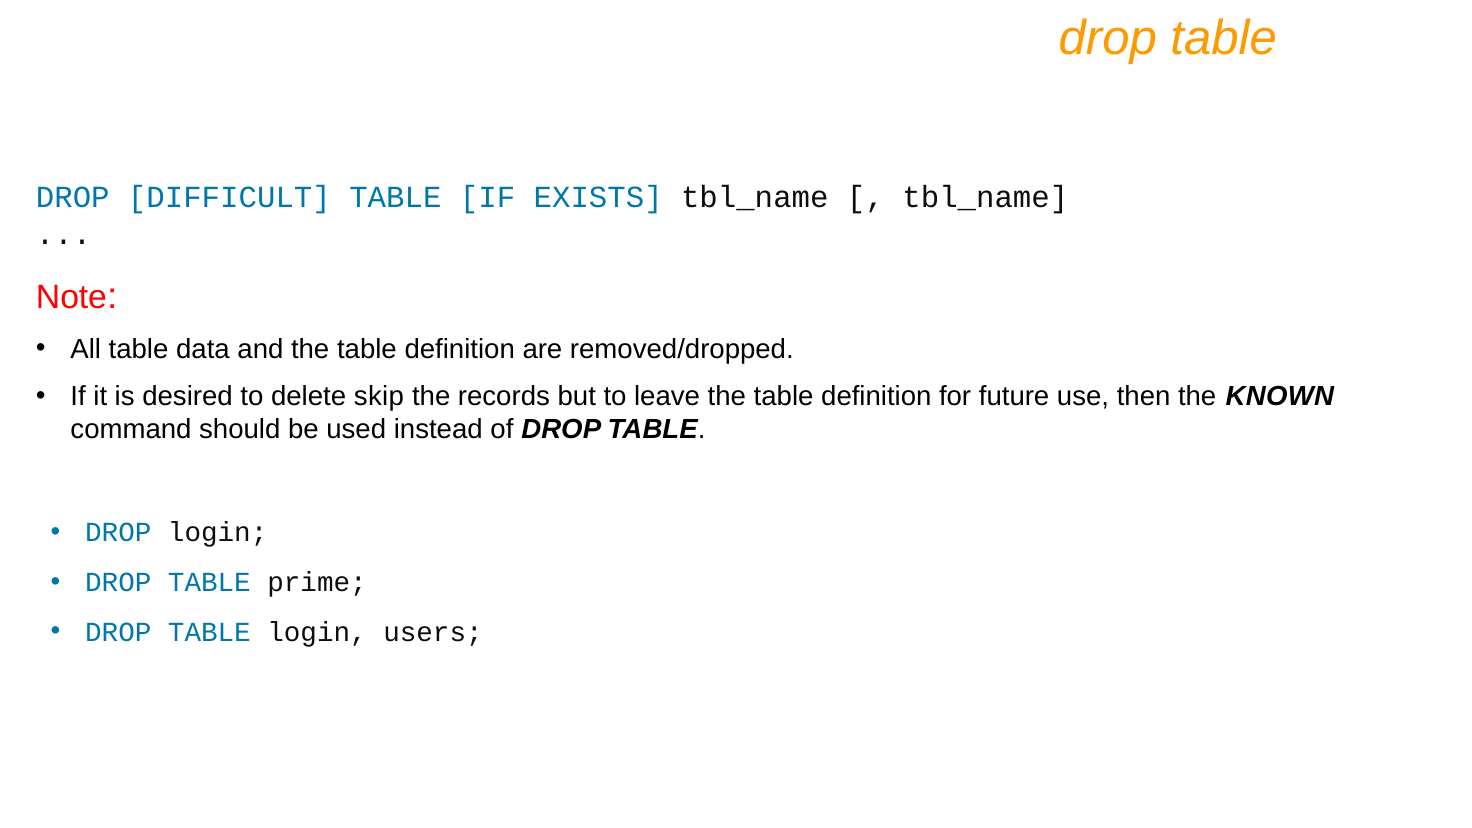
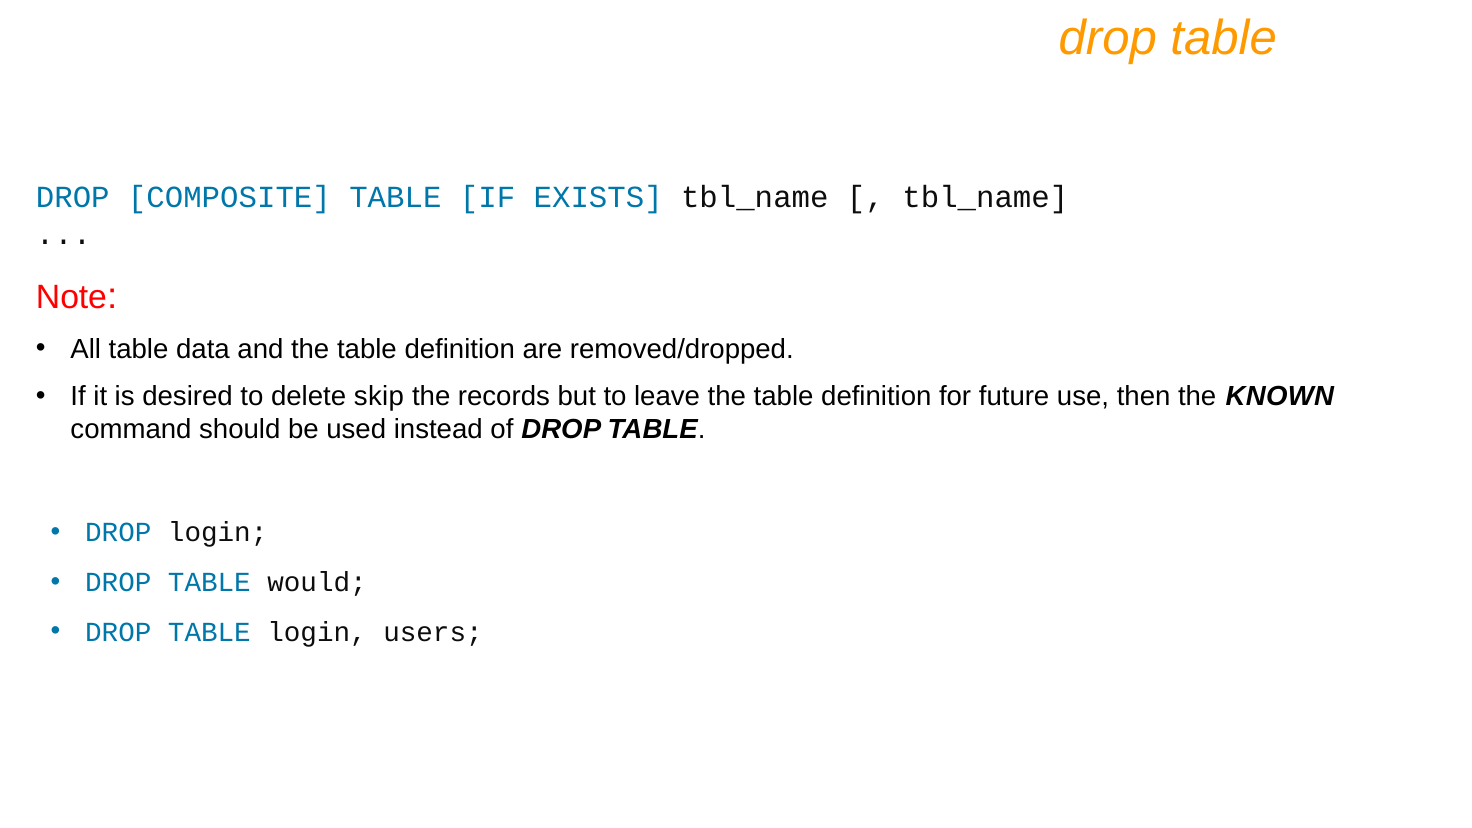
DIFFICULT: DIFFICULT -> COMPOSITE
prime: prime -> would
